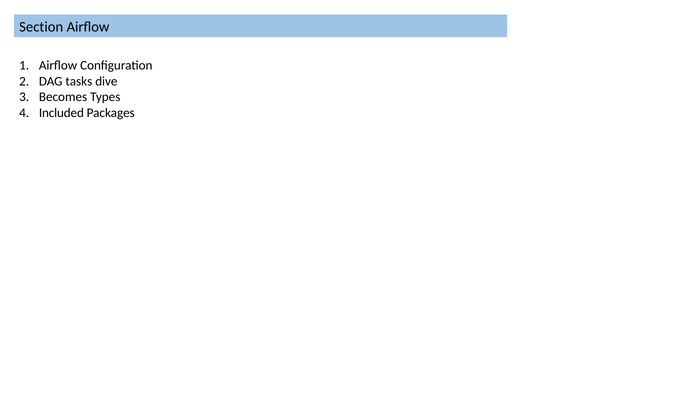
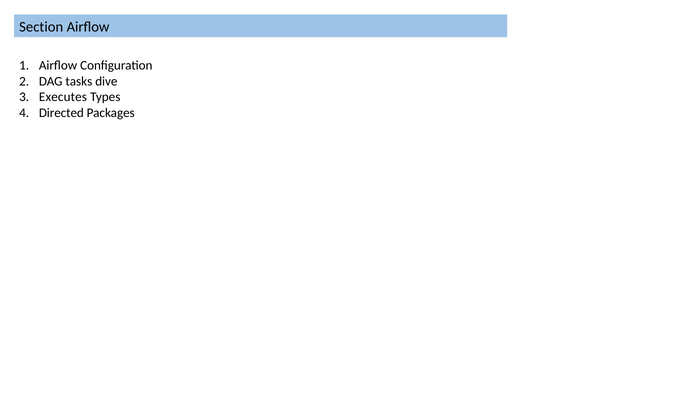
Becomes: Becomes -> Executes
Included: Included -> Directed
